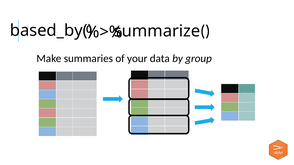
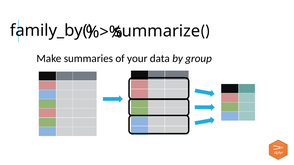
based_by(: based_by( -> family_by(
